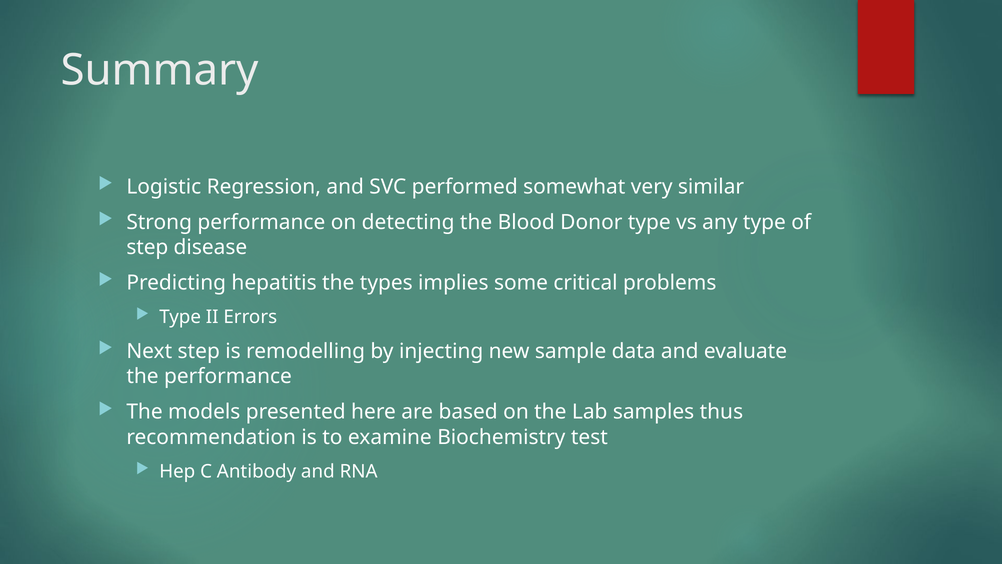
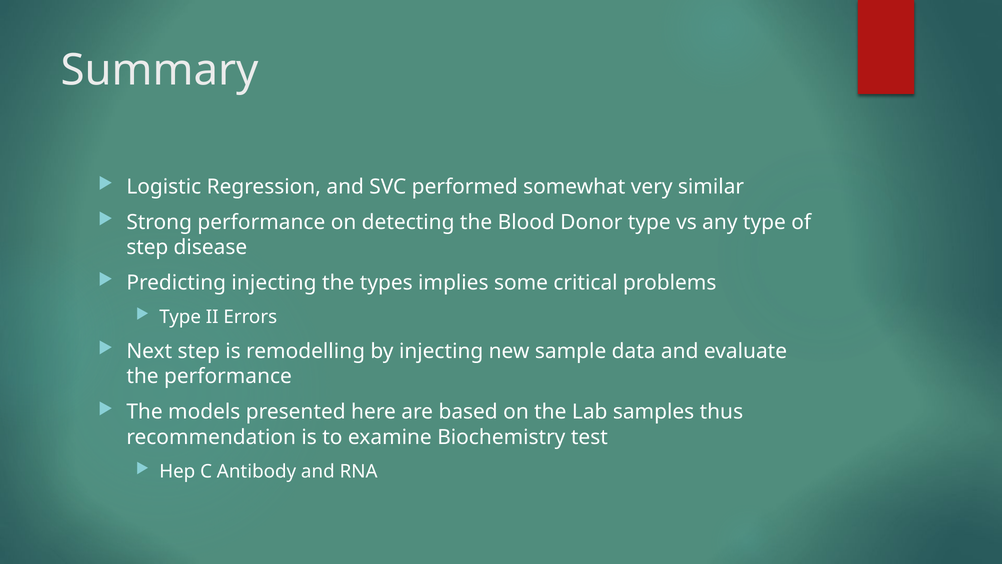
Predicting hepatitis: hepatitis -> injecting
